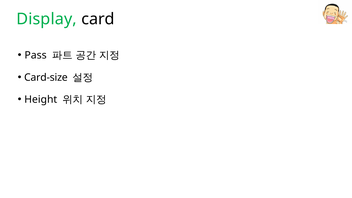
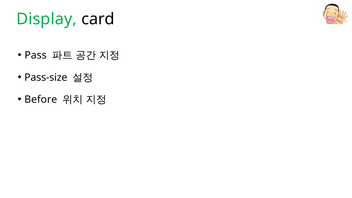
Card-size: Card-size -> Pass-size
Height: Height -> Before
